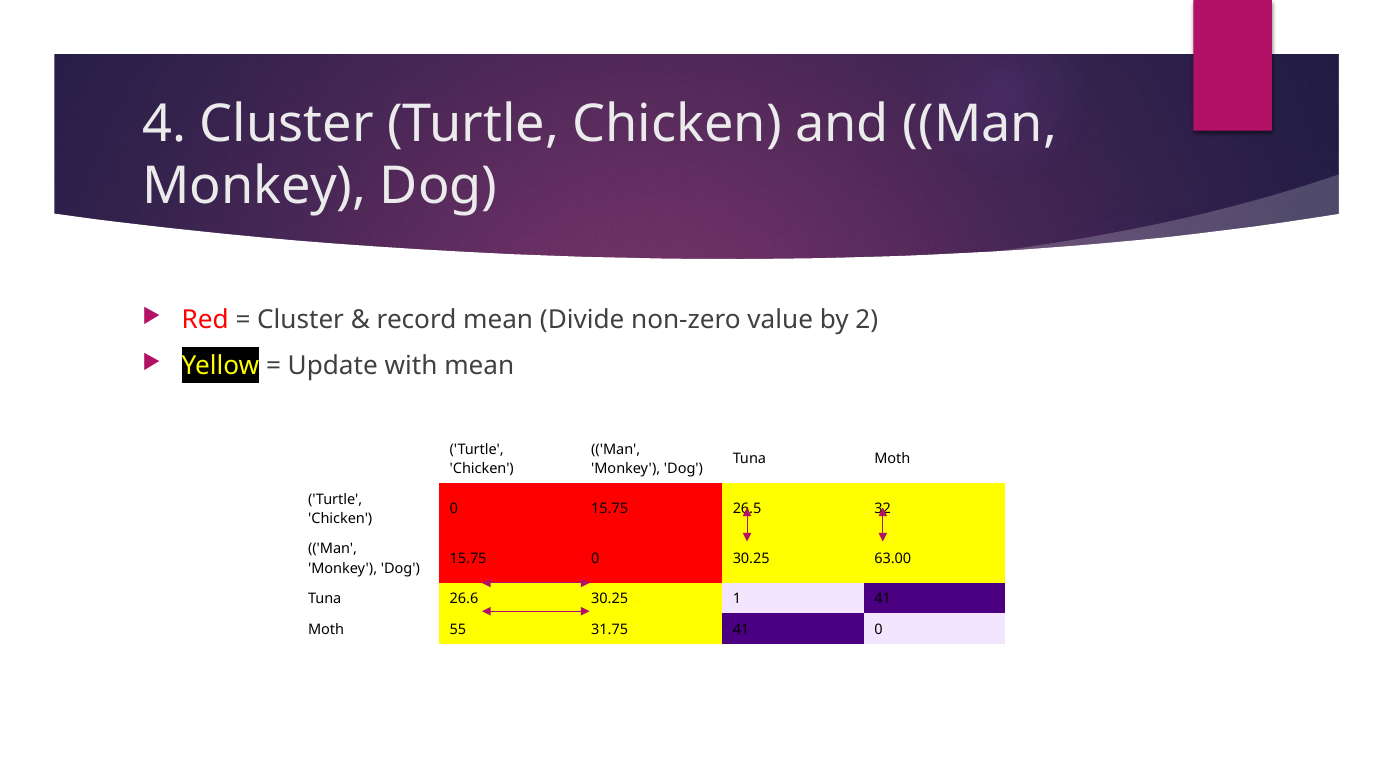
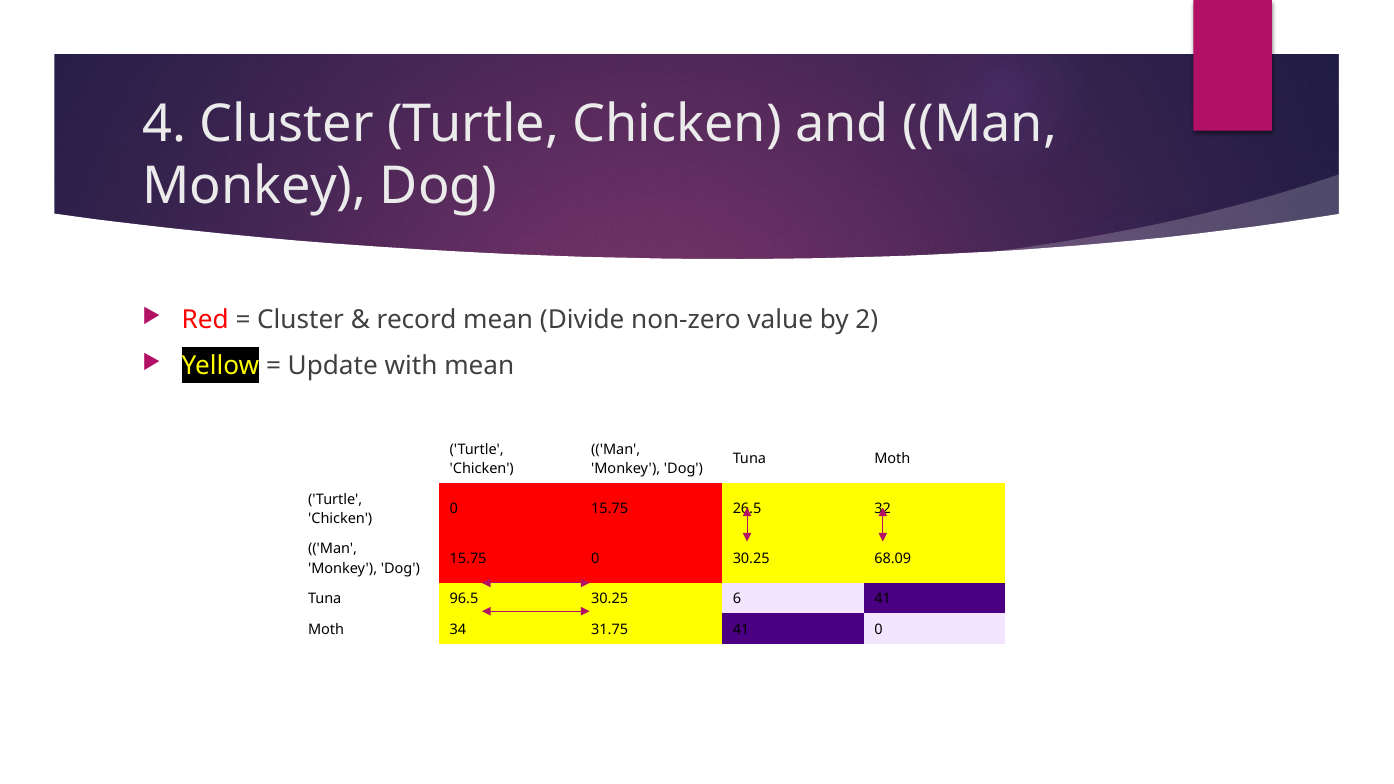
63.00: 63.00 -> 68.09
26.6: 26.6 -> 96.5
1: 1 -> 6
55: 55 -> 34
